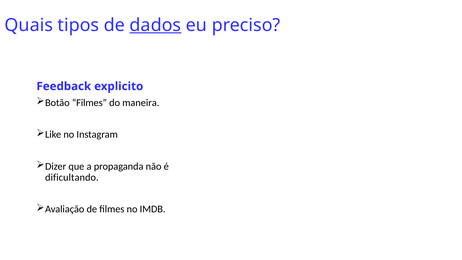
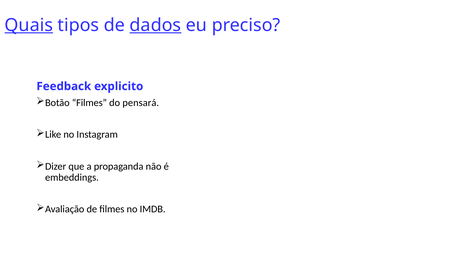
Quais underline: none -> present
maneira: maneira -> pensará
dificultando: dificultando -> embeddings
